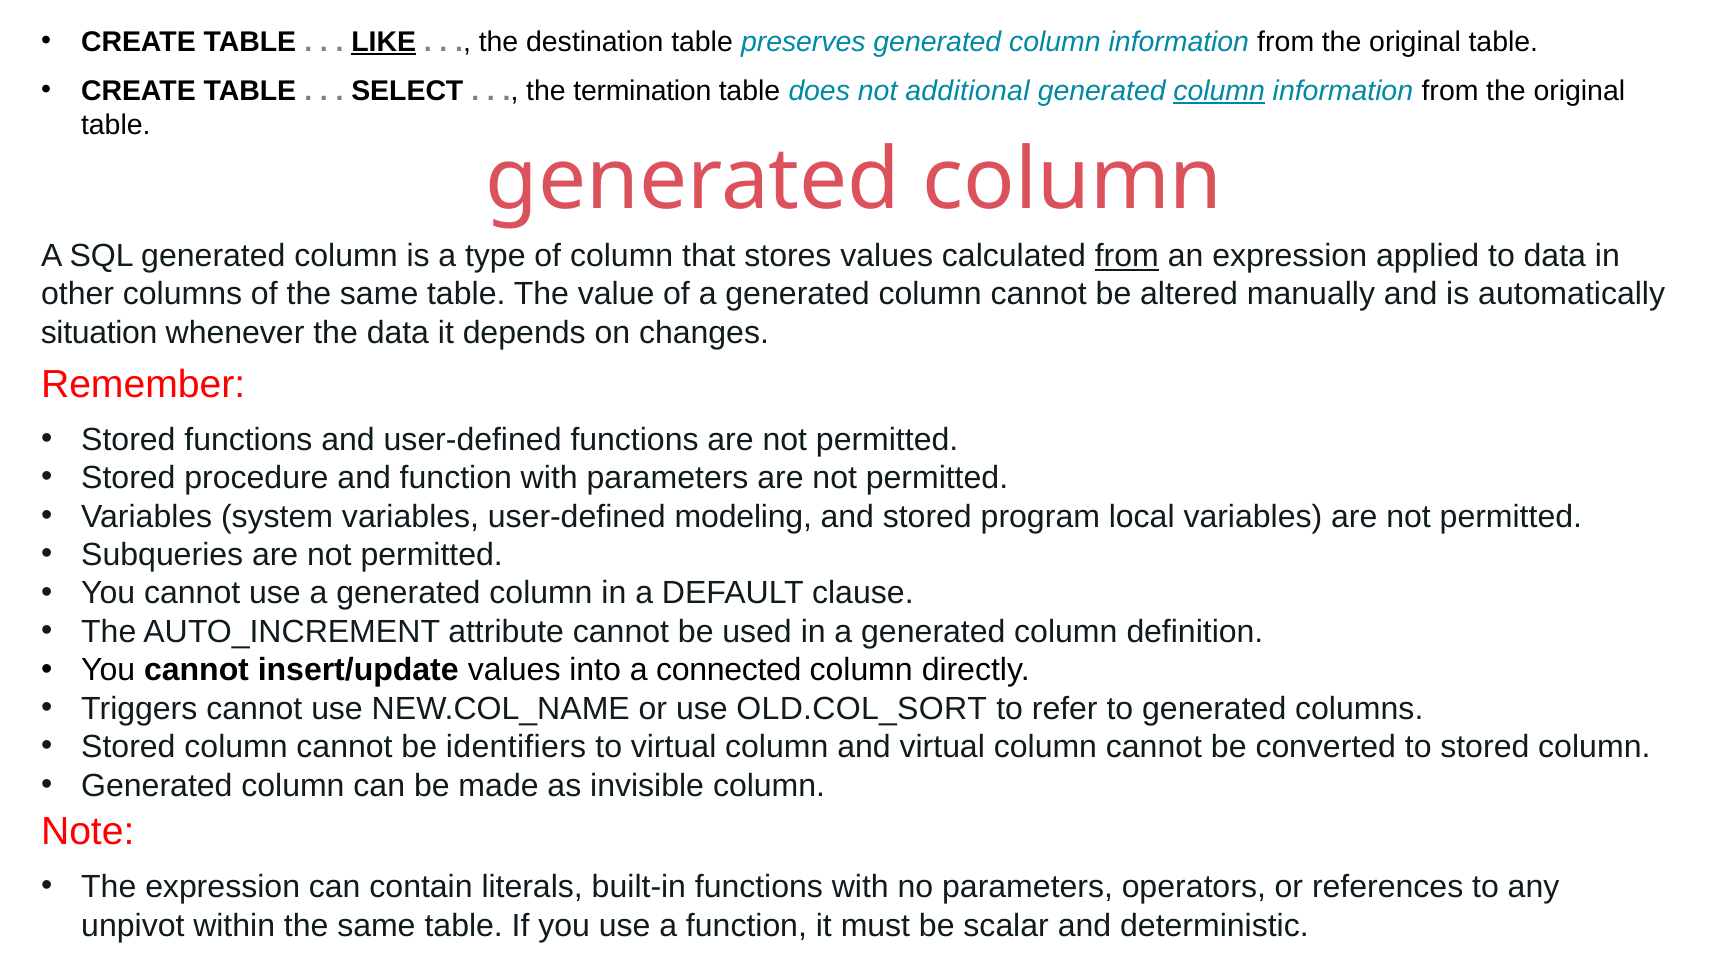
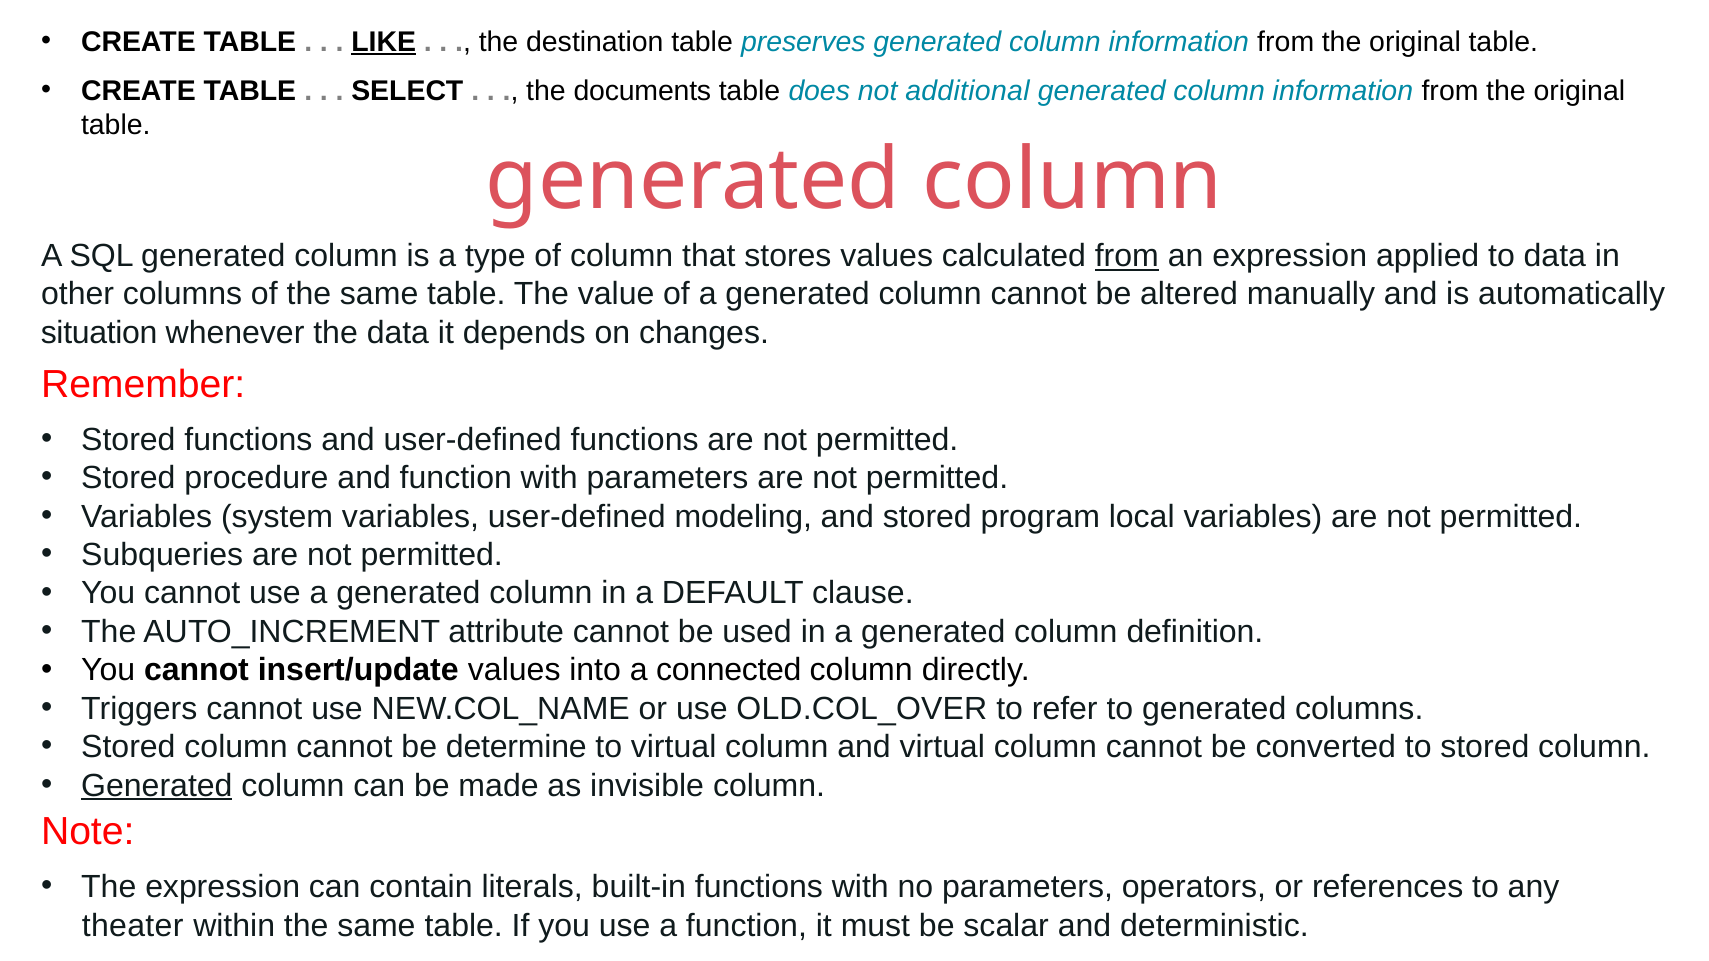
termination: termination -> documents
column at (1219, 91) underline: present -> none
OLD.COL_SORT: OLD.COL_SORT -> OLD.COL_OVER
identifiers: identifiers -> determine
Generated at (157, 786) underline: none -> present
unpivot: unpivot -> theater
